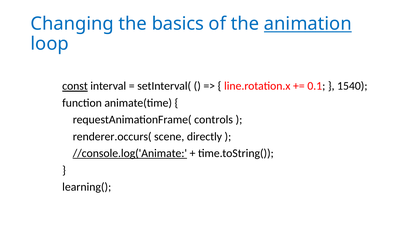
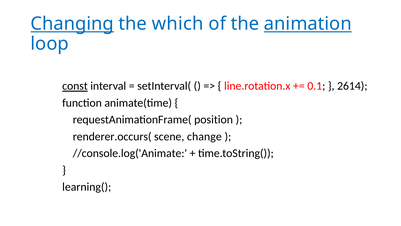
Changing underline: none -> present
basics: basics -> which
1540: 1540 -> 2614
controls: controls -> position
directly: directly -> change
//console.log('Animate underline: present -> none
